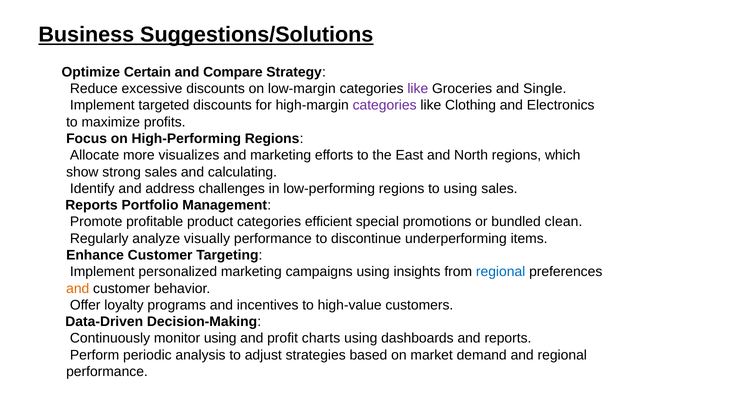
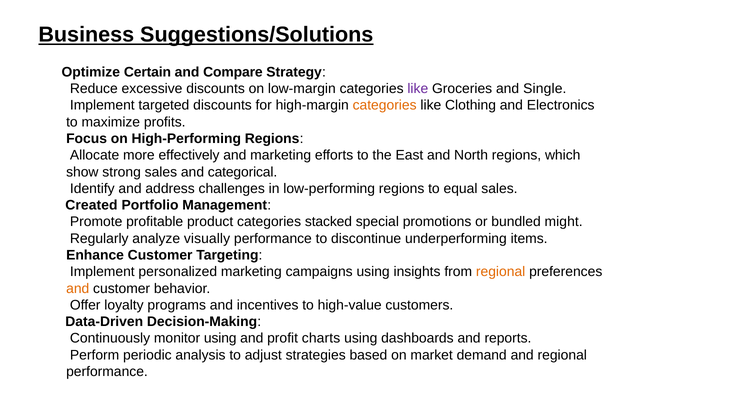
categories at (385, 105) colour: purple -> orange
visualizes: visualizes -> effectively
calculating: calculating -> categorical
to using: using -> equal
Reports at (92, 205): Reports -> Created
efficient: efficient -> stacked
clean: clean -> might
regional at (501, 272) colour: blue -> orange
